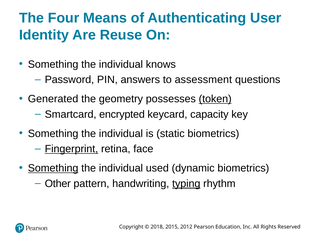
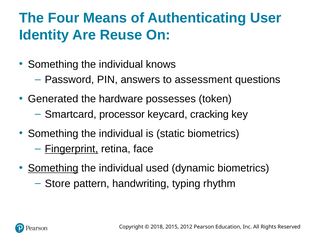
geometry: geometry -> hardware
token underline: present -> none
encrypted: encrypted -> processor
capacity: capacity -> cracking
Other: Other -> Store
typing underline: present -> none
